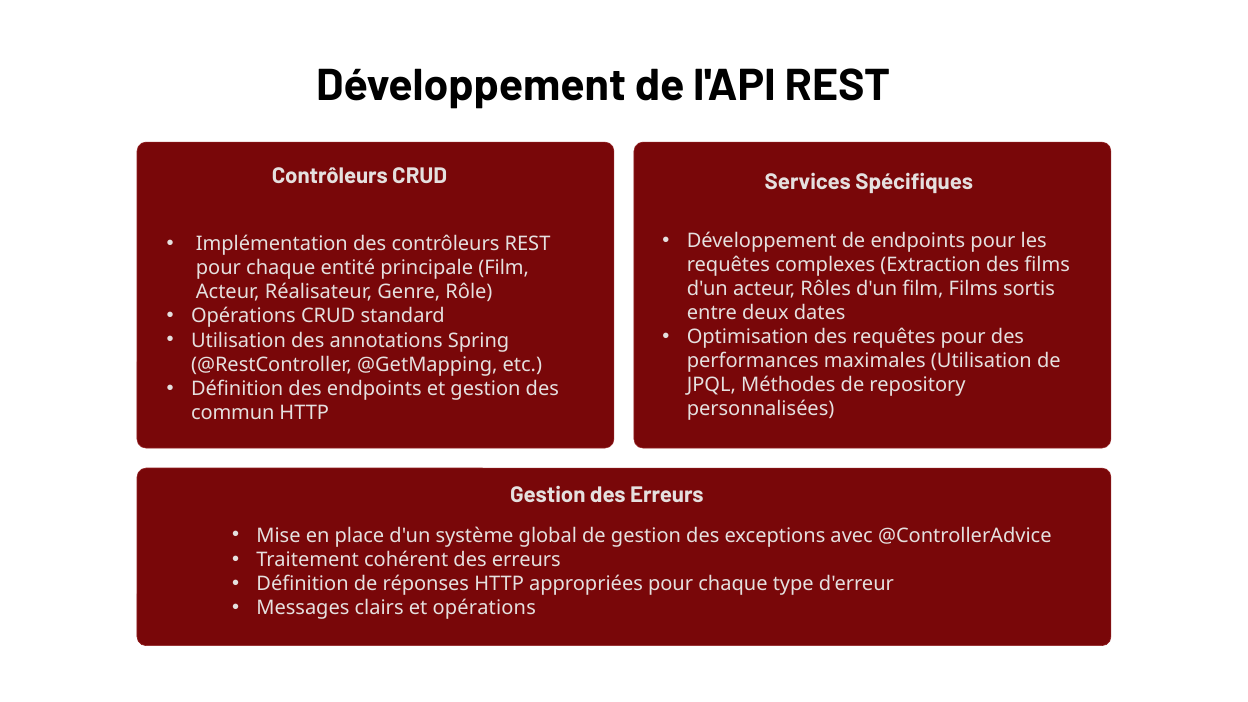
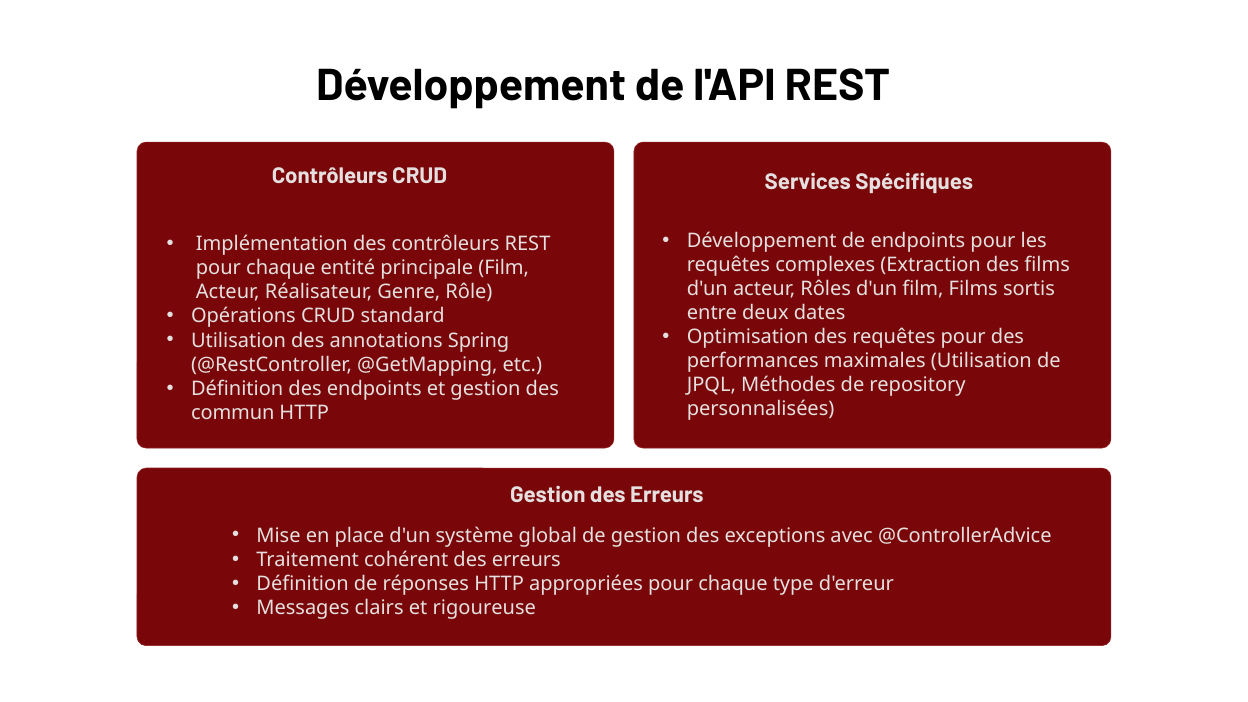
et opérations: opérations -> rigoureuse
